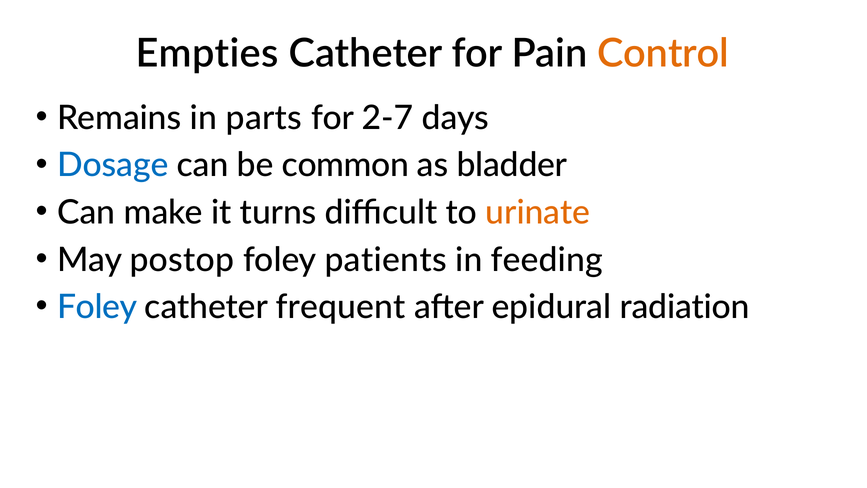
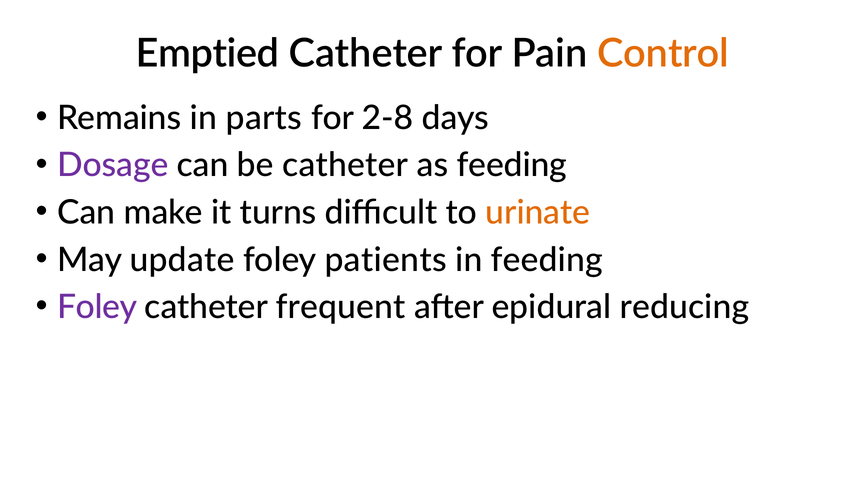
Empties: Empties -> Emptied
2-7: 2-7 -> 2-8
Dosage colour: blue -> purple
be common: common -> catheter
as bladder: bladder -> feeding
postop: postop -> update
Foley at (97, 307) colour: blue -> purple
radiation: radiation -> reducing
